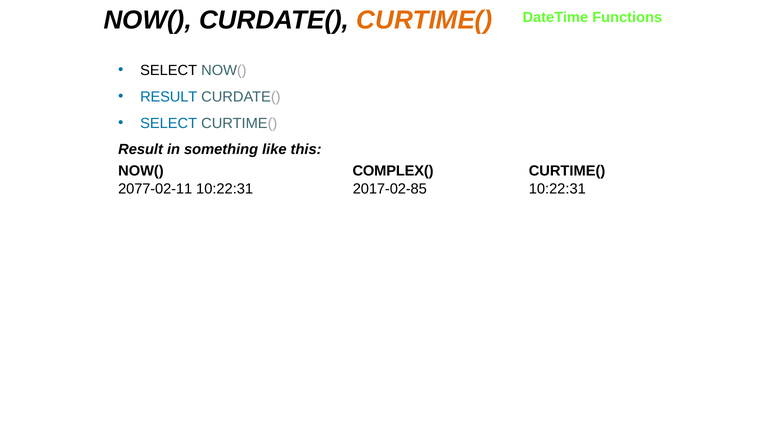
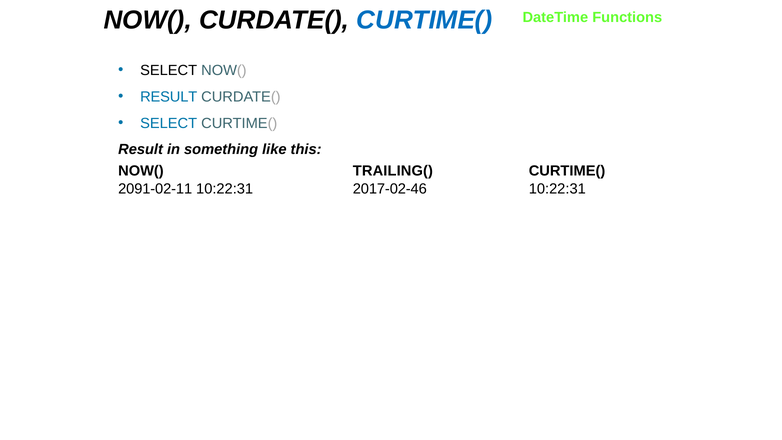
CURTIME( at (424, 20) colour: orange -> blue
COMPLEX(: COMPLEX( -> TRAILING(
2077-02-11: 2077-02-11 -> 2091-02-11
2017-02-85: 2017-02-85 -> 2017-02-46
